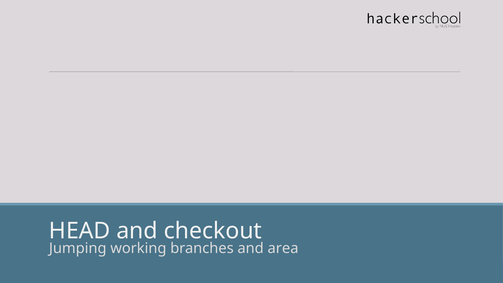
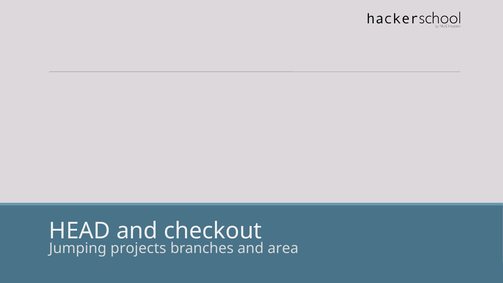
working: working -> projects
